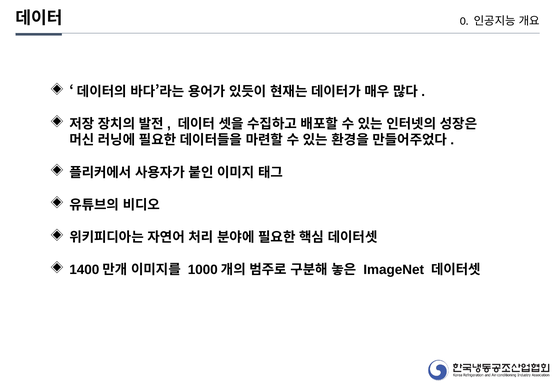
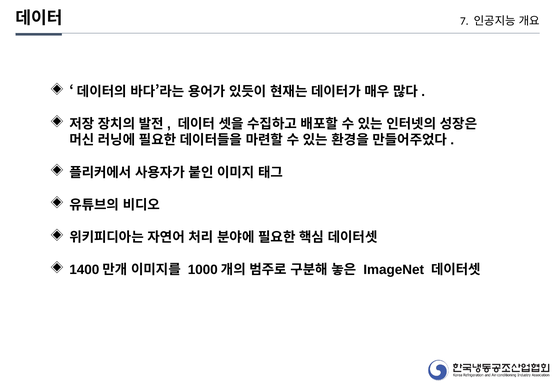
0: 0 -> 7
